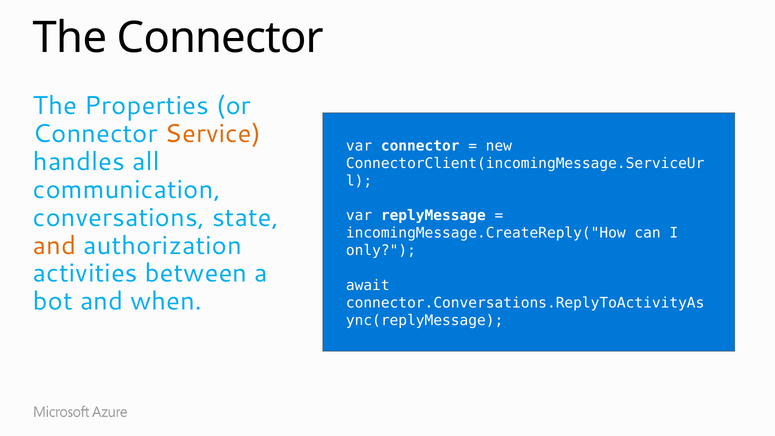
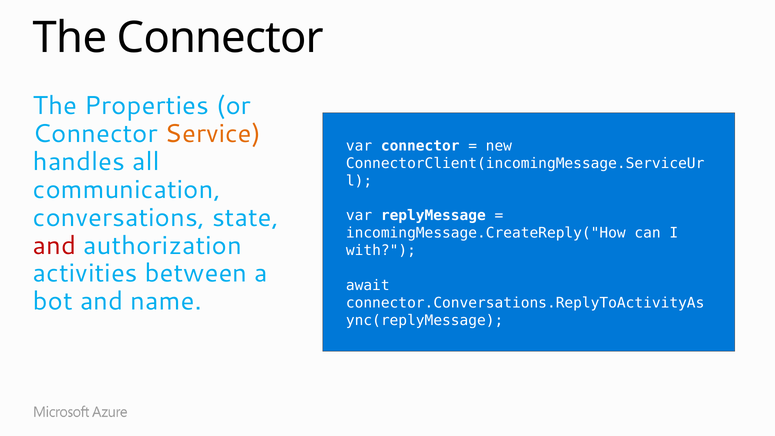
and at (55, 245) colour: orange -> red
only: only -> with
when: when -> name
